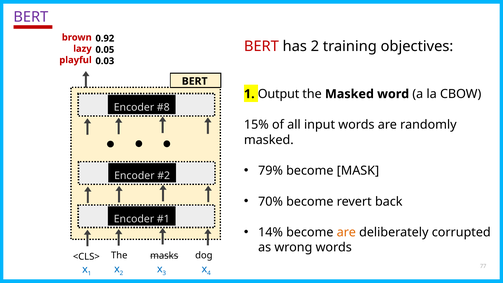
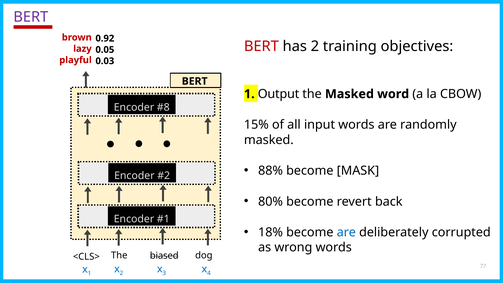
79%: 79% -> 88%
70%: 70% -> 80%
14%: 14% -> 18%
are at (346, 232) colour: orange -> blue
masks: masks -> biased
